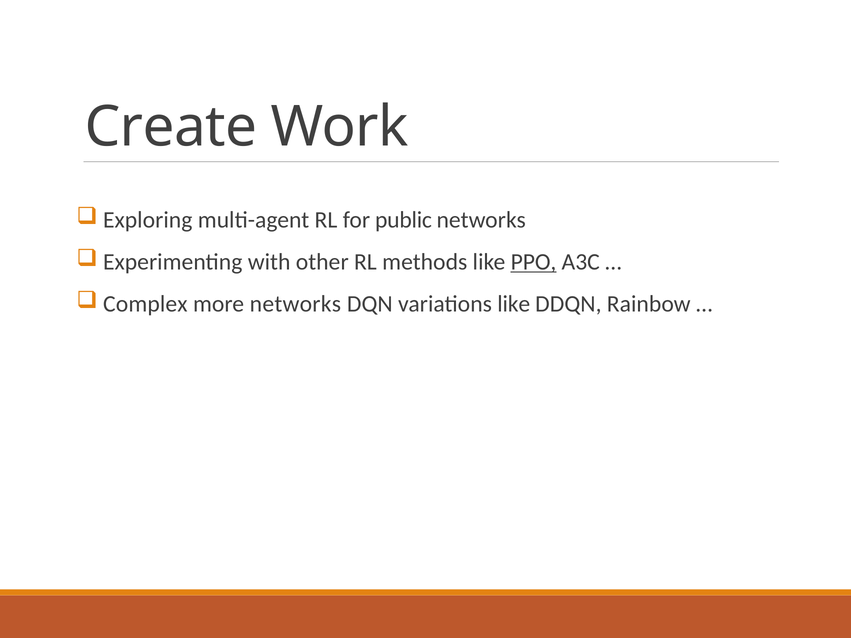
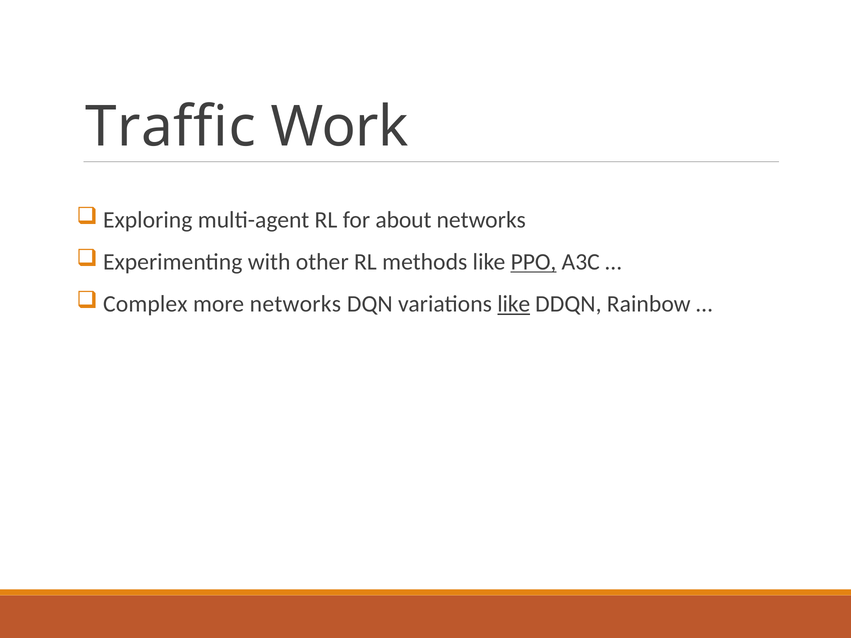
Create: Create -> Traffic
public: public -> about
like at (514, 304) underline: none -> present
